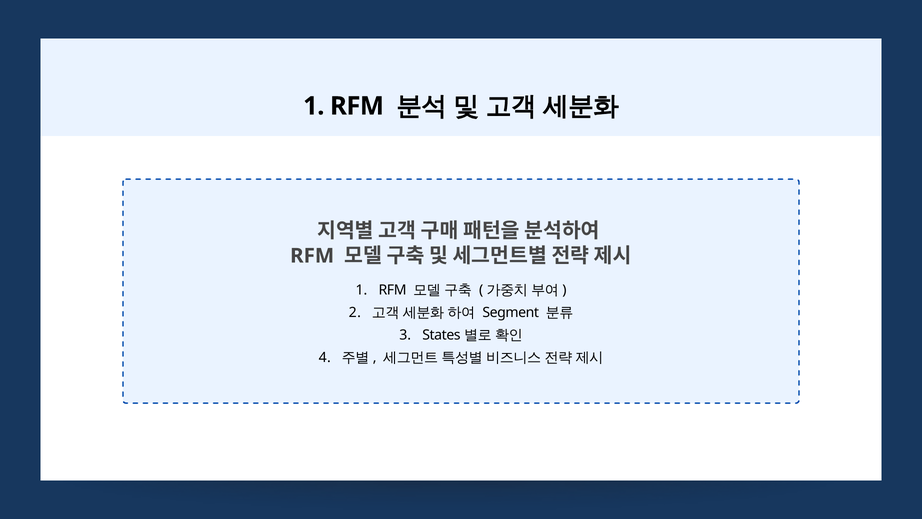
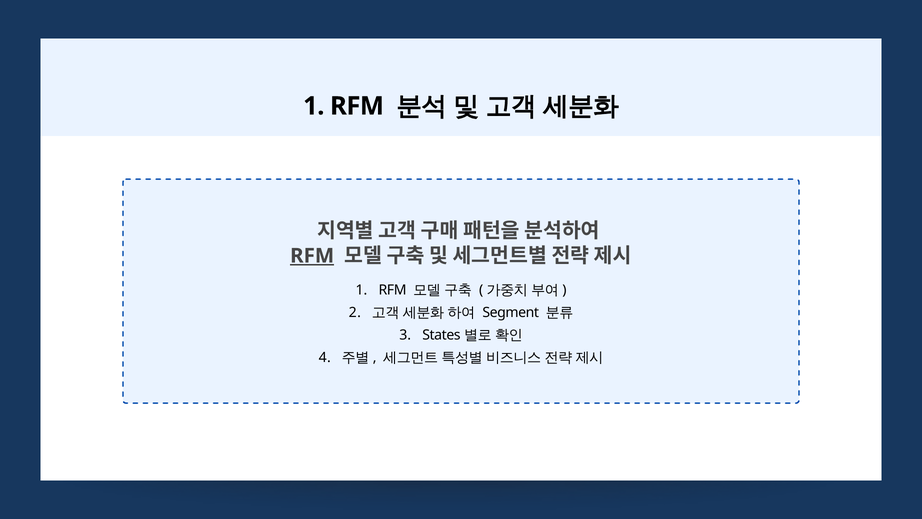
RFM at (312, 256) underline: none -> present
